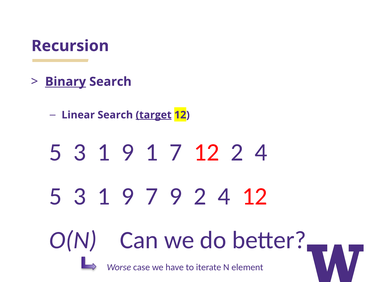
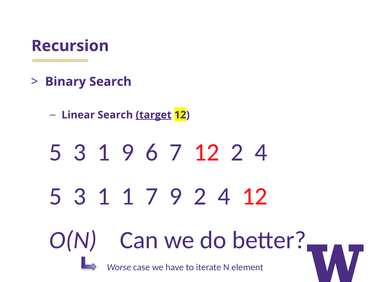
Binary underline: present -> none
9 1: 1 -> 6
9 at (128, 197): 9 -> 1
